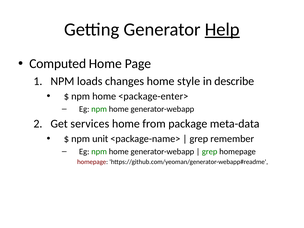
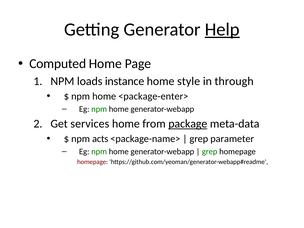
changes: changes -> instance
describe: describe -> through
package underline: none -> present
unit: unit -> acts
remember: remember -> parameter
